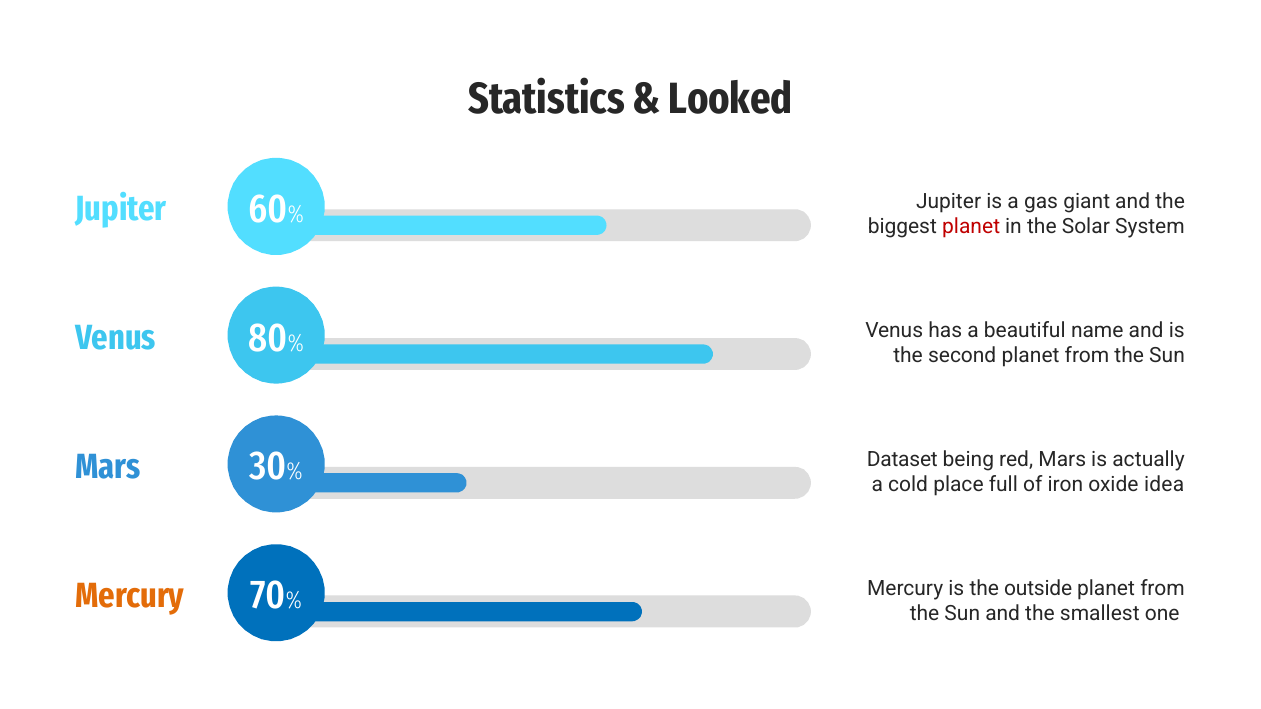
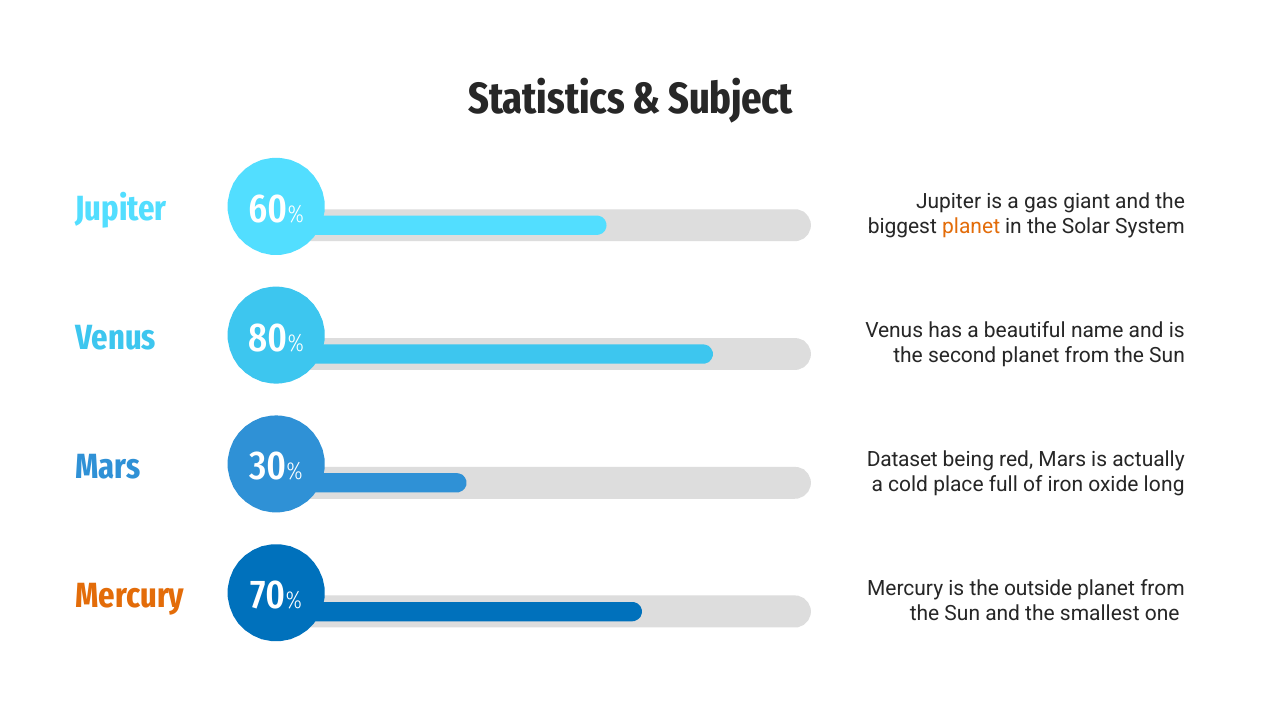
Looked: Looked -> Subject
planet at (971, 227) colour: red -> orange
idea: idea -> long
